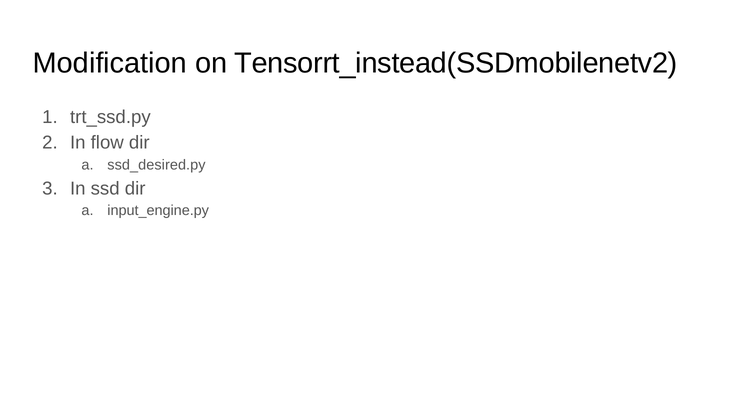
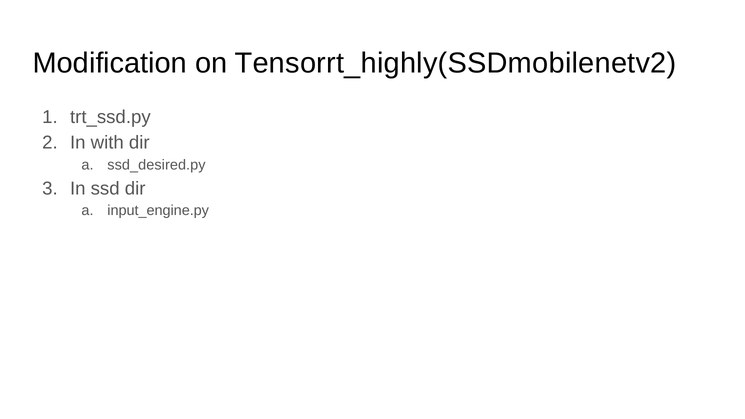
Tensorrt_instead(SSDmobilenetv2: Tensorrt_instead(SSDmobilenetv2 -> Tensorrt_highly(SSDmobilenetv2
flow: flow -> with
